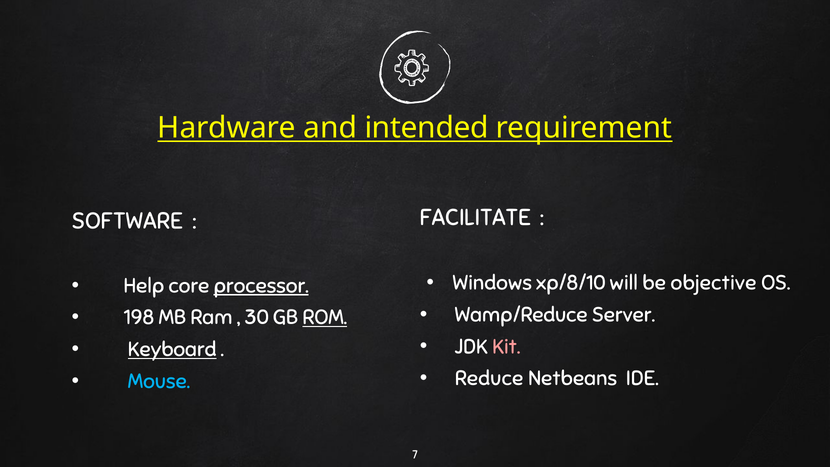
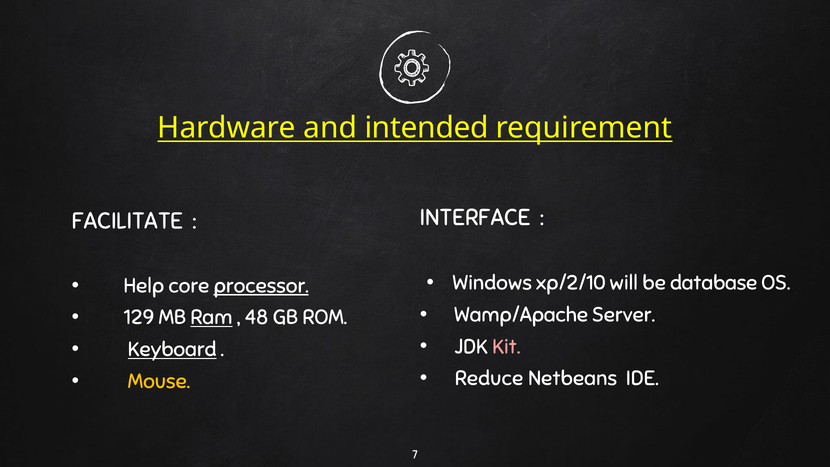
FACILITATE: FACILITATE -> INTERFACE
SOFTWARE: SOFTWARE -> FACILITATE
xp/8/10: xp/8/10 -> xp/2/10
objective: objective -> database
Wamp/Reduce: Wamp/Reduce -> Wamp/Apache
198: 198 -> 129
Ram underline: none -> present
30: 30 -> 48
ROM underline: present -> none
Mouse colour: light blue -> yellow
